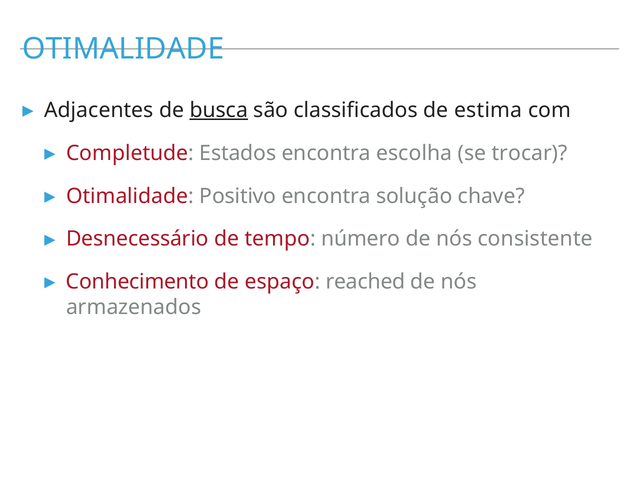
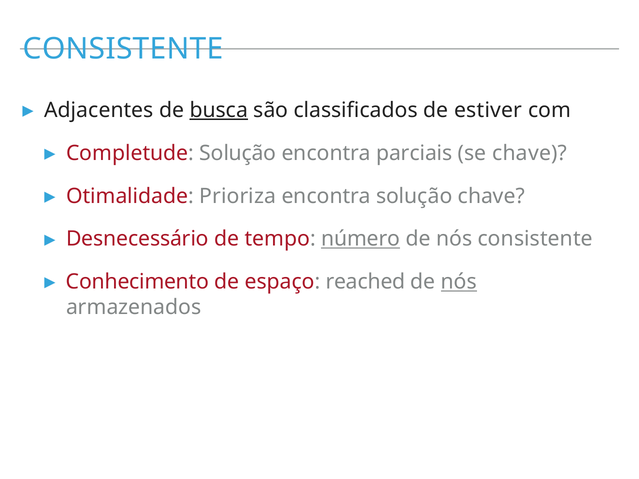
OTIMALIDADE at (123, 49): OTIMALIDADE -> CONSISTENTE
estima: estima -> estiver
Completude Estados: Estados -> Solução
escolha: escolha -> parciais
se trocar: trocar -> chave
Positivo: Positivo -> Prioriza
número underline: none -> present
nós at (459, 282) underline: none -> present
